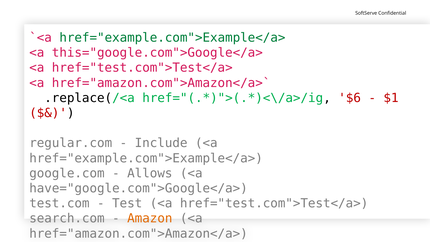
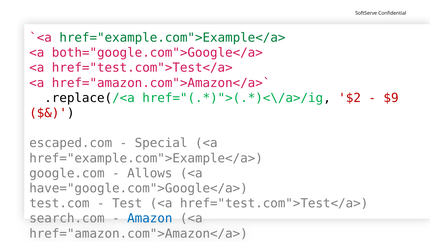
this="google.com">Google</a>: this="google.com">Google</a> -> both="google.com">Google</a>
$6: $6 -> $2
$1: $1 -> $9
regular.com: regular.com -> escaped.com
Include: Include -> Special
Amazon colour: orange -> blue
